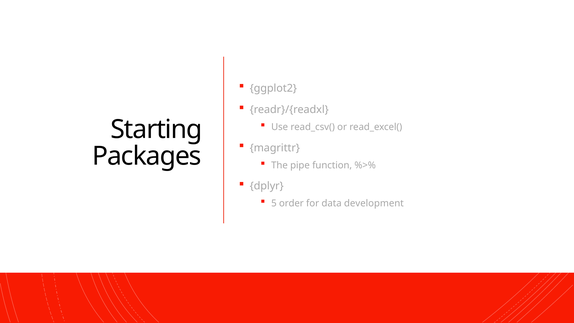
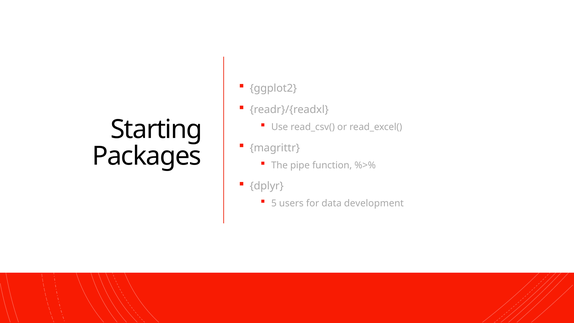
order: order -> users
